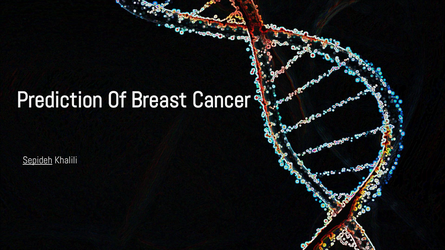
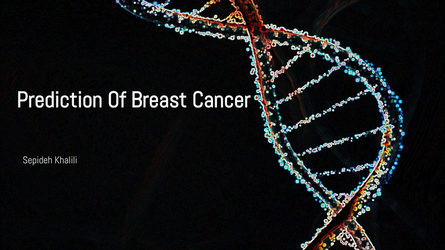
Sepideh underline: present -> none
